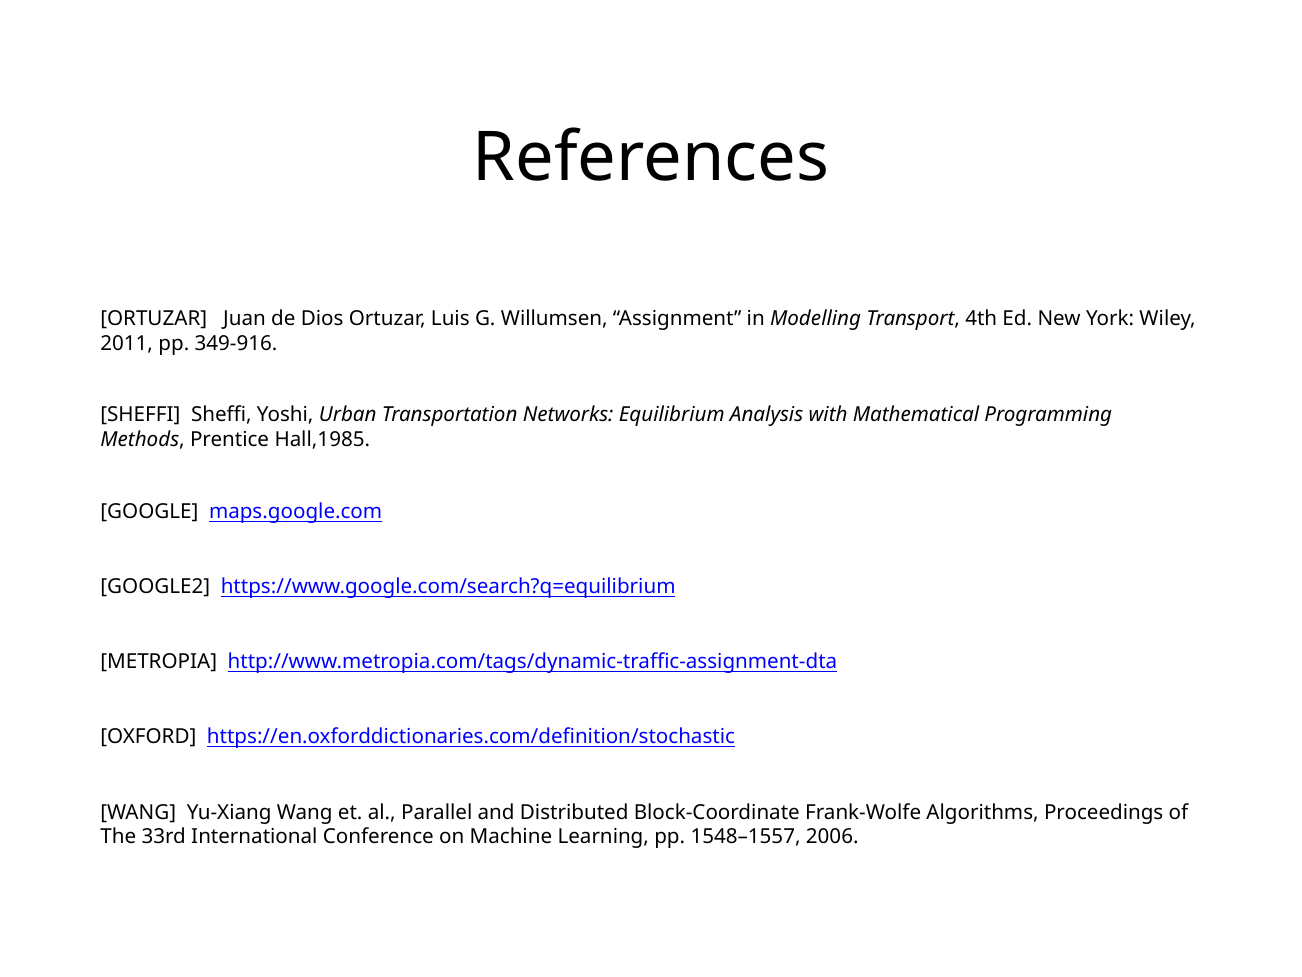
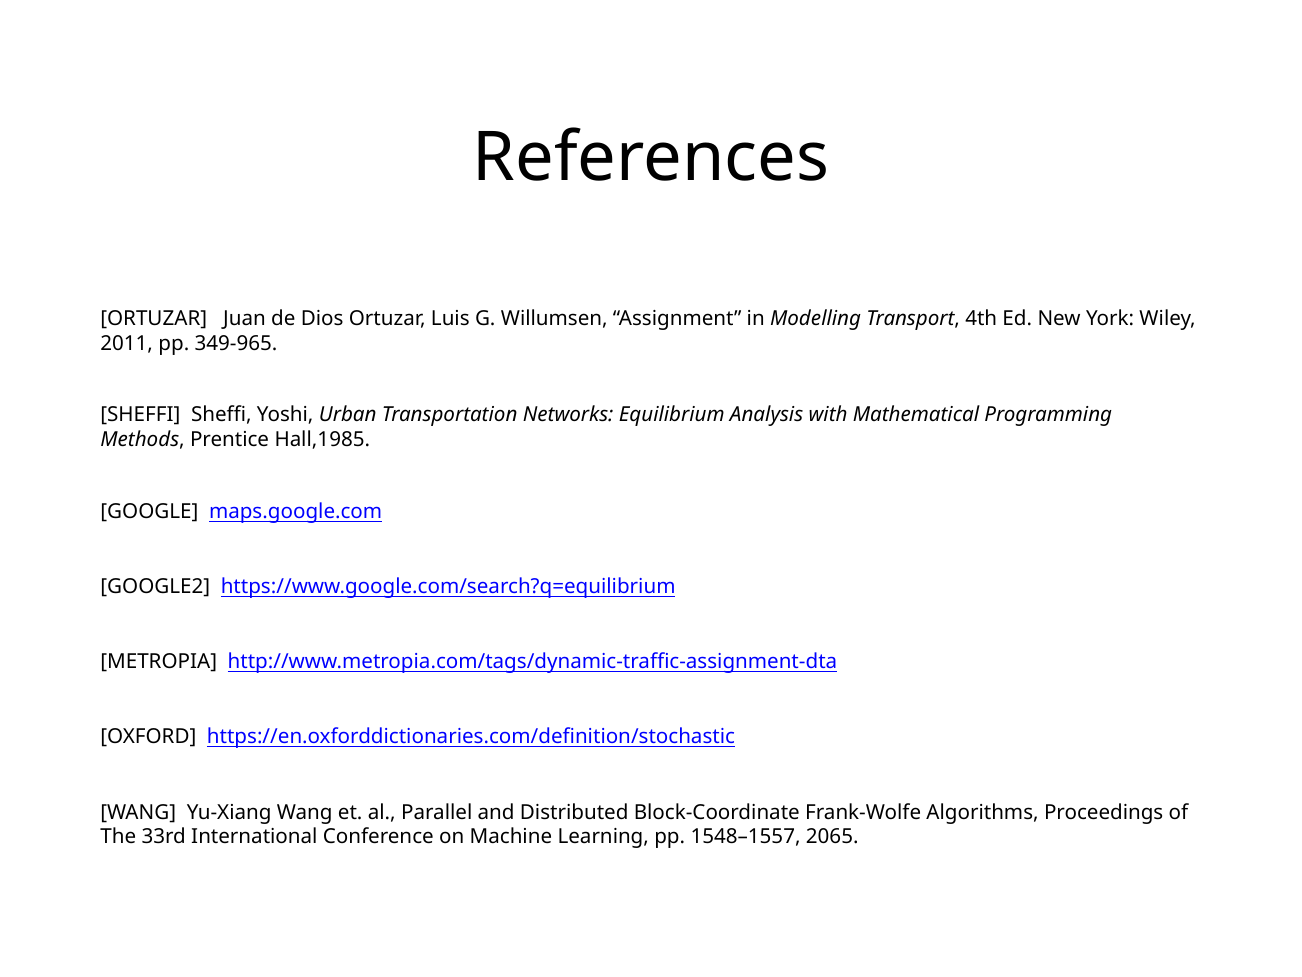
349-916: 349-916 -> 349-965
2006: 2006 -> 2065
